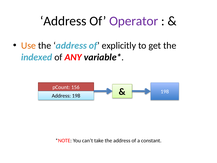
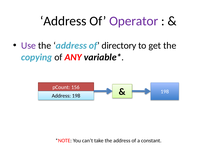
Use colour: orange -> purple
explicitly: explicitly -> directory
indexed: indexed -> copying
